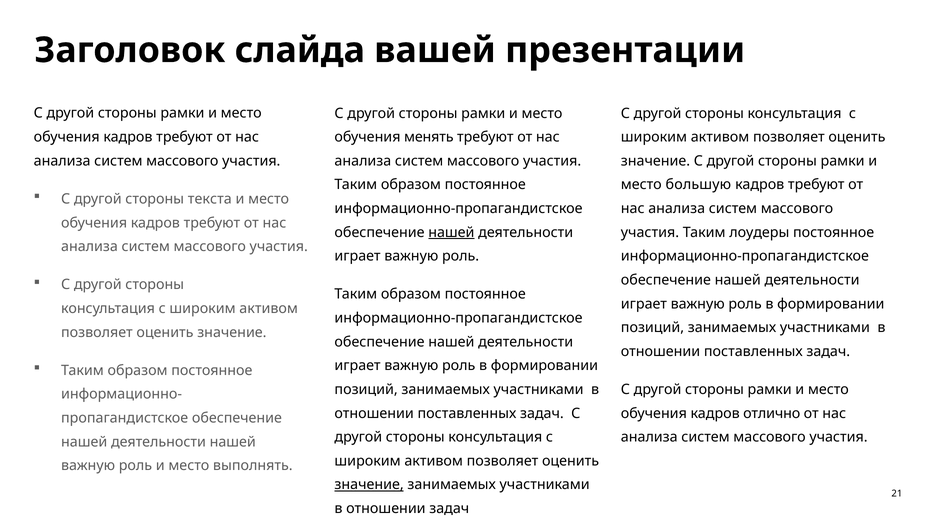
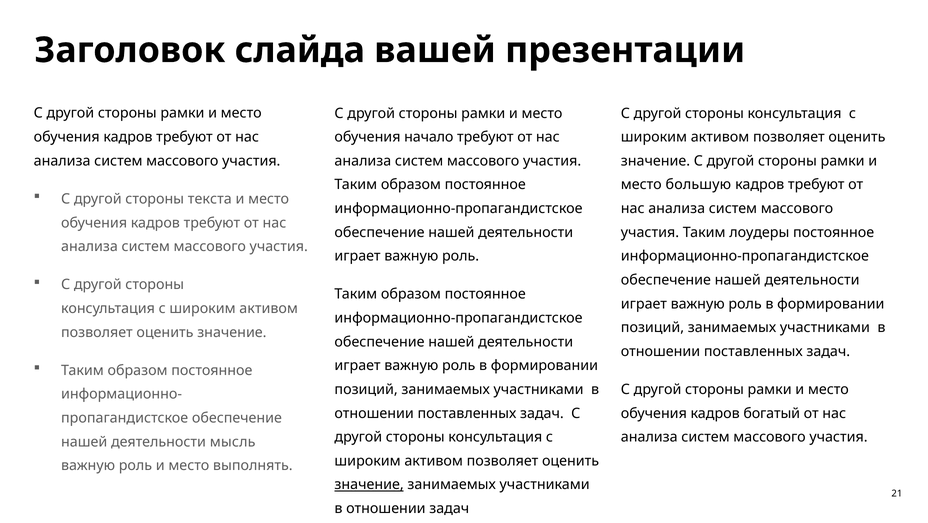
менять: менять -> начало
нашей at (451, 232) underline: present -> none
отлично: отлично -> богатый
деятельности нашей: нашей -> мысль
